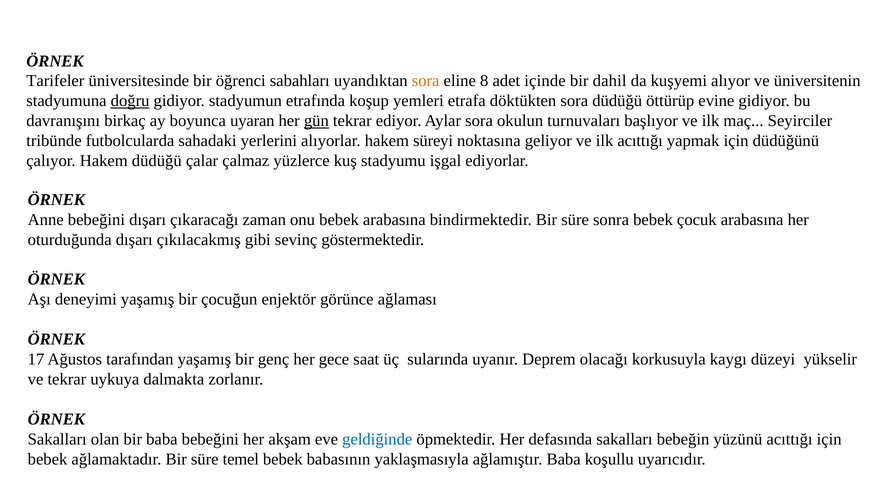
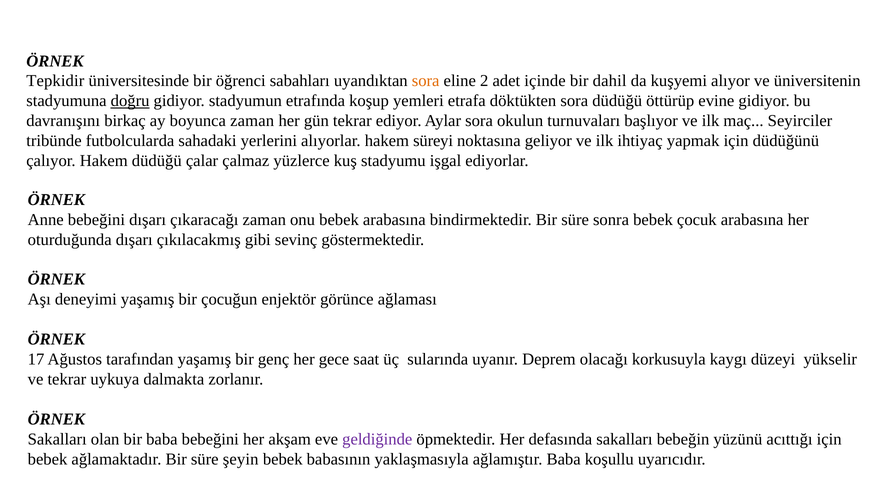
Tarifeler: Tarifeler -> Tepkidir
8: 8 -> 2
boyunca uyaran: uyaran -> zaman
gün underline: present -> none
ilk acıttığı: acıttığı -> ihtiyaç
geldiğinde colour: blue -> purple
temel: temel -> şeyin
